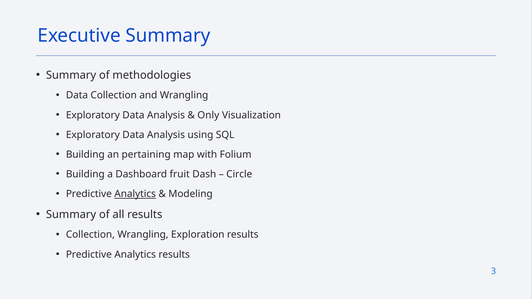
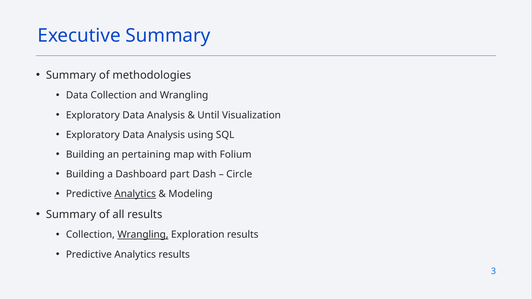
Only: Only -> Until
fruit: fruit -> part
Wrangling at (143, 235) underline: none -> present
